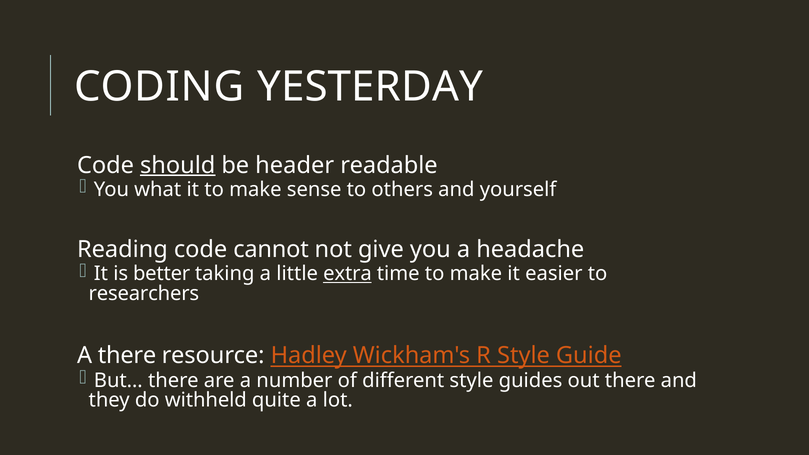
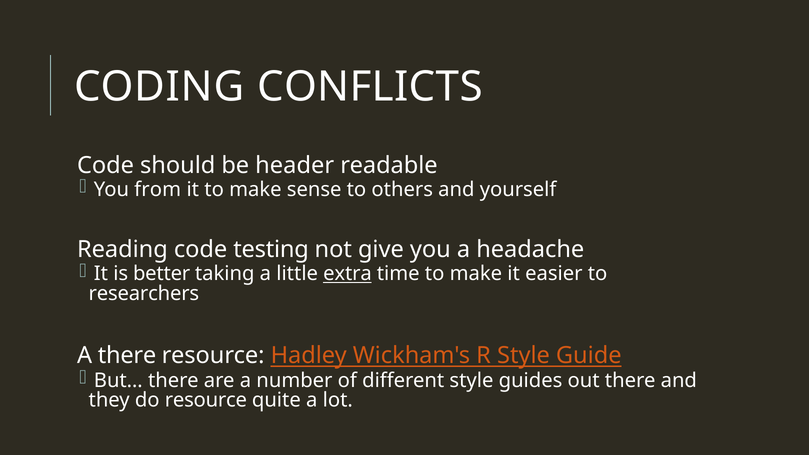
YESTERDAY: YESTERDAY -> CONFLICTS
should underline: present -> none
what: what -> from
cannot: cannot -> testing
do withheld: withheld -> resource
